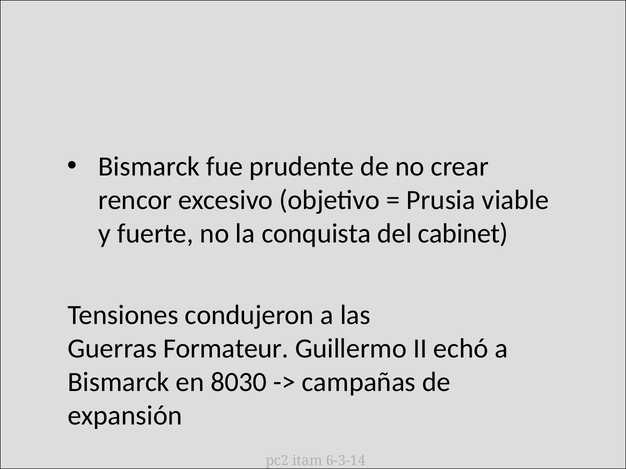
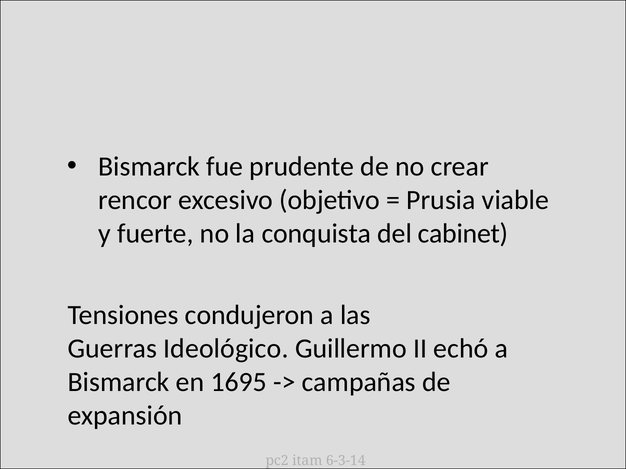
Formateur: Formateur -> Ideológico
8030: 8030 -> 1695
